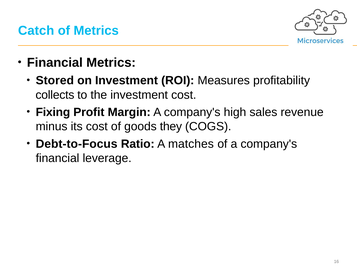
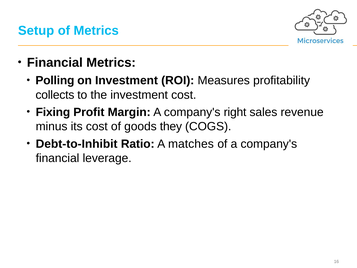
Catch: Catch -> Setup
Stored: Stored -> Polling
high: high -> right
Debt-to-Focus: Debt-to-Focus -> Debt-to-Inhibit
